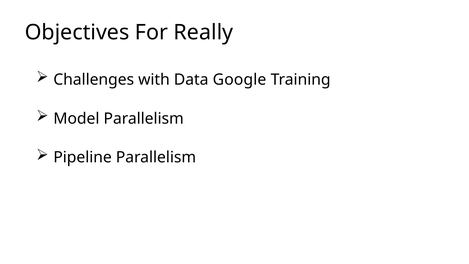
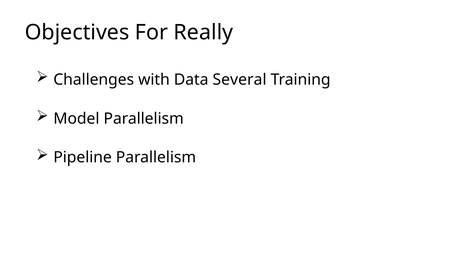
Google: Google -> Several
